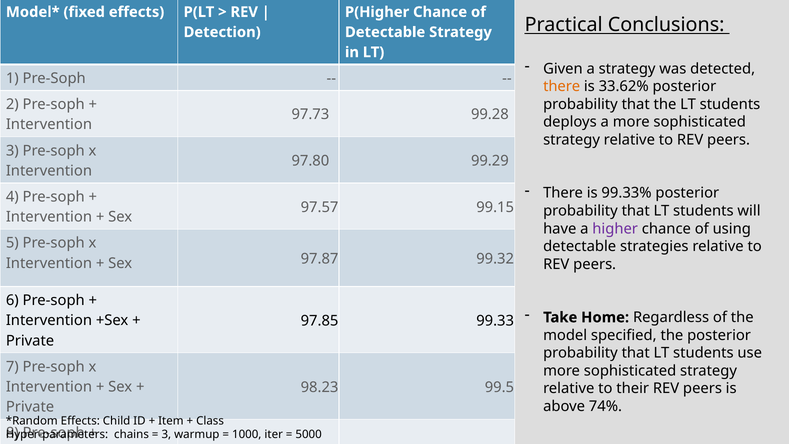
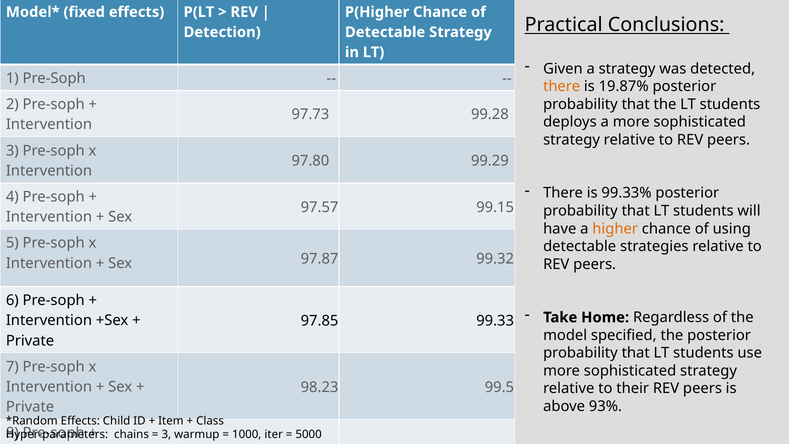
33.62%: 33.62% -> 19.87%
higher colour: purple -> orange
74%: 74% -> 93%
